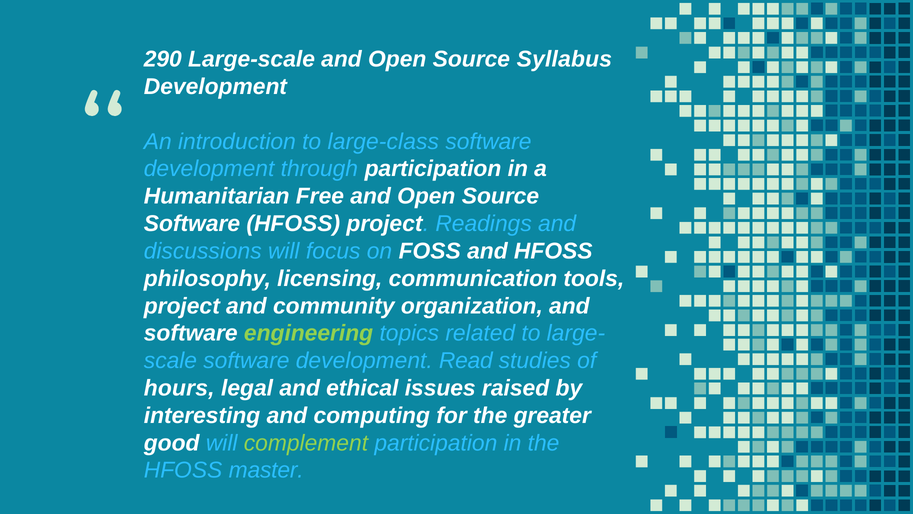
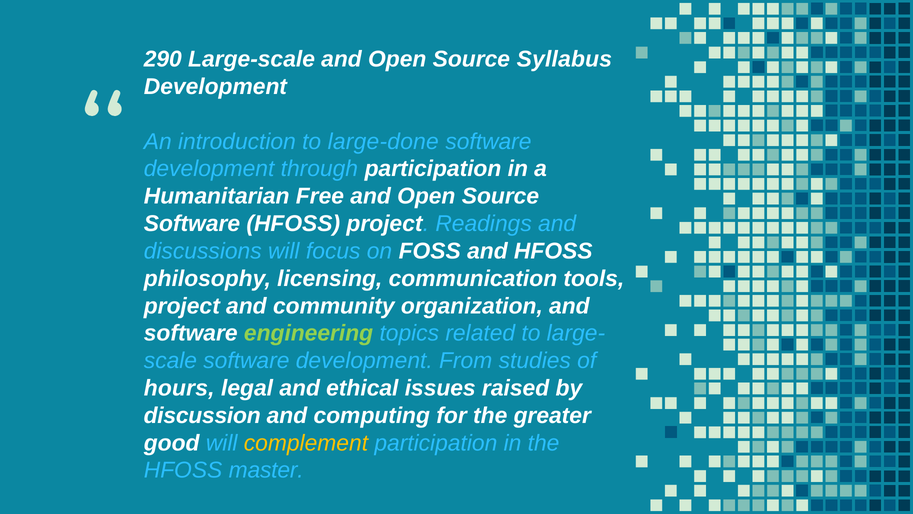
large-class: large-class -> large-done
Read: Read -> From
interesting: interesting -> discussion
complement colour: light green -> yellow
